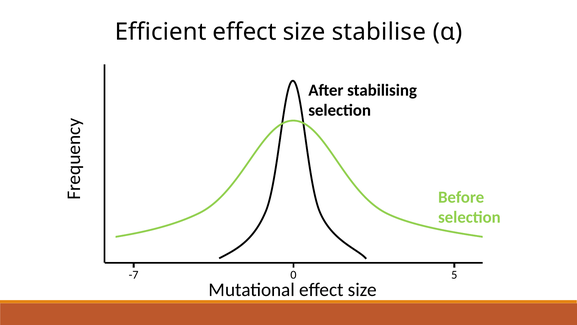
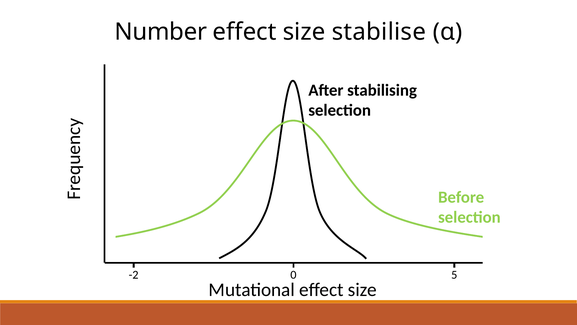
Efficient: Efficient -> Number
-7: -7 -> -2
